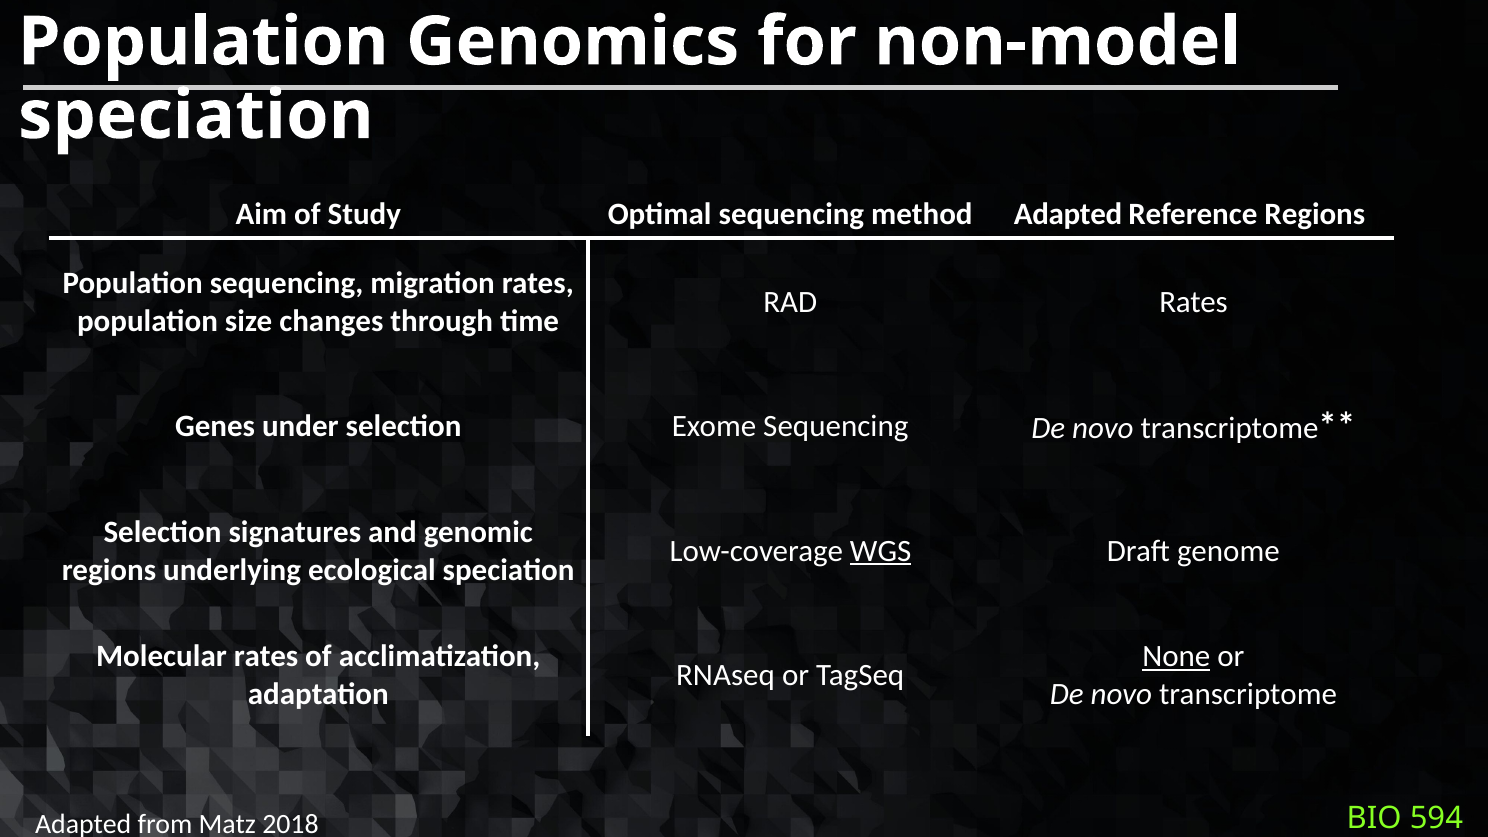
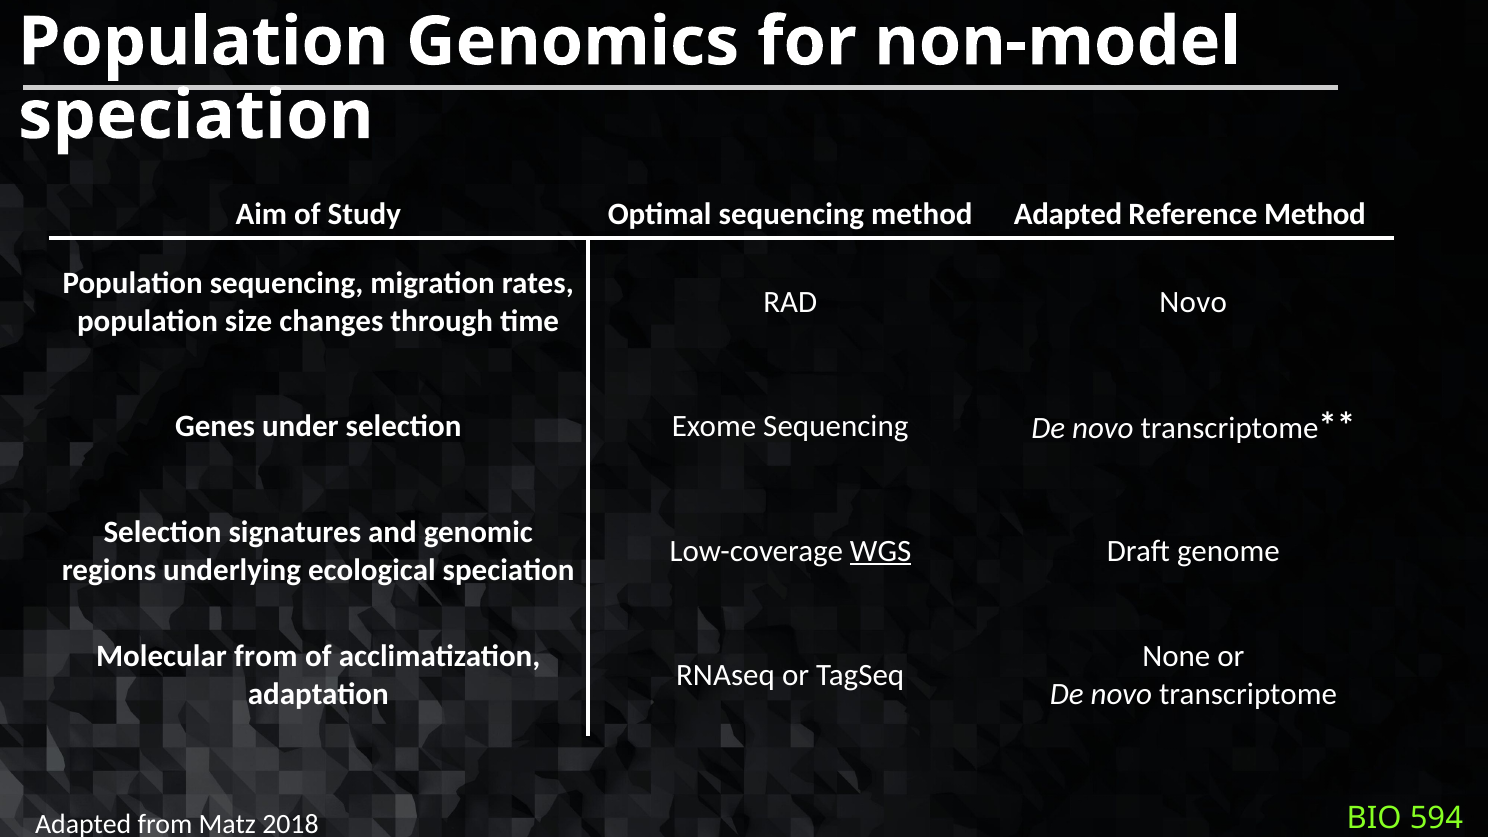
Reference Regions: Regions -> Method
RAD Rates: Rates -> Novo
Molecular rates: rates -> from
None underline: present -> none
